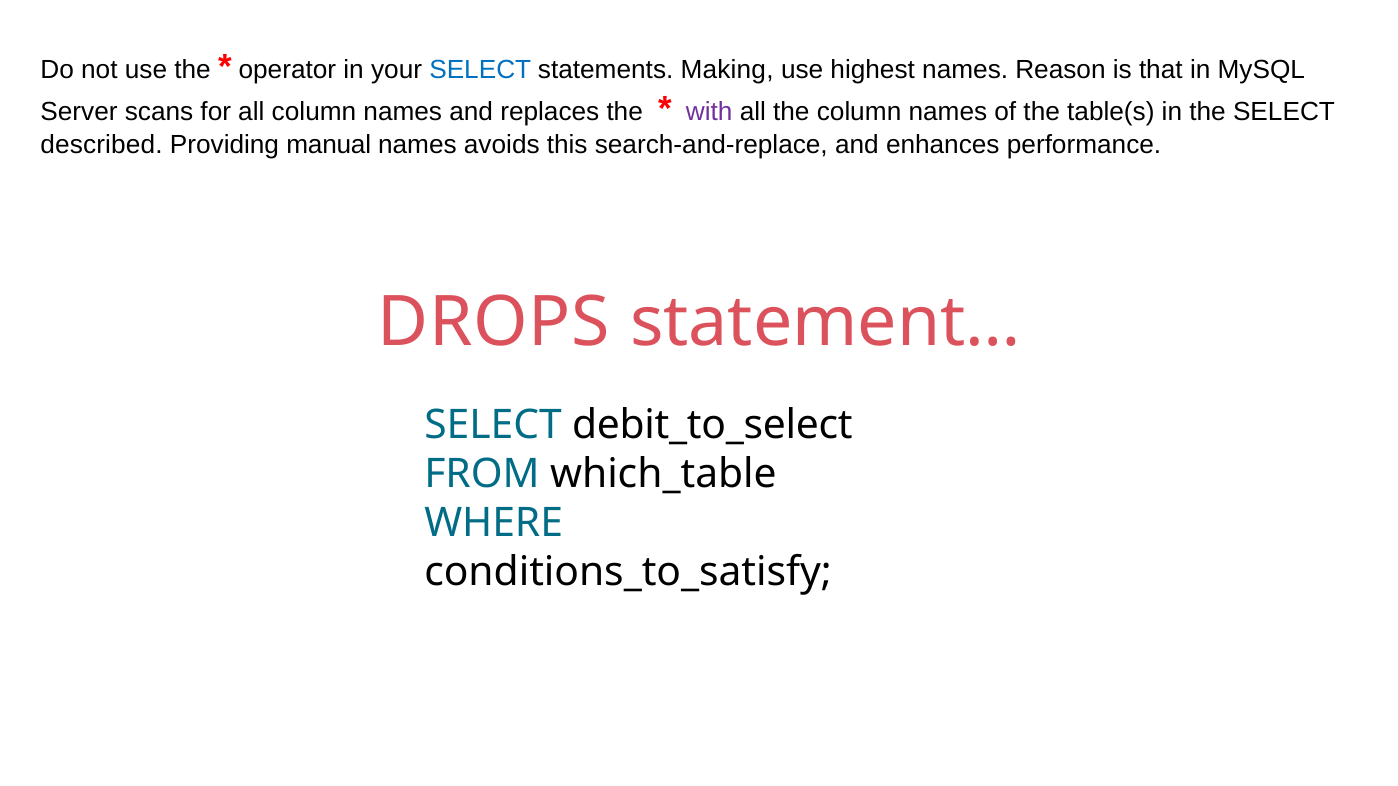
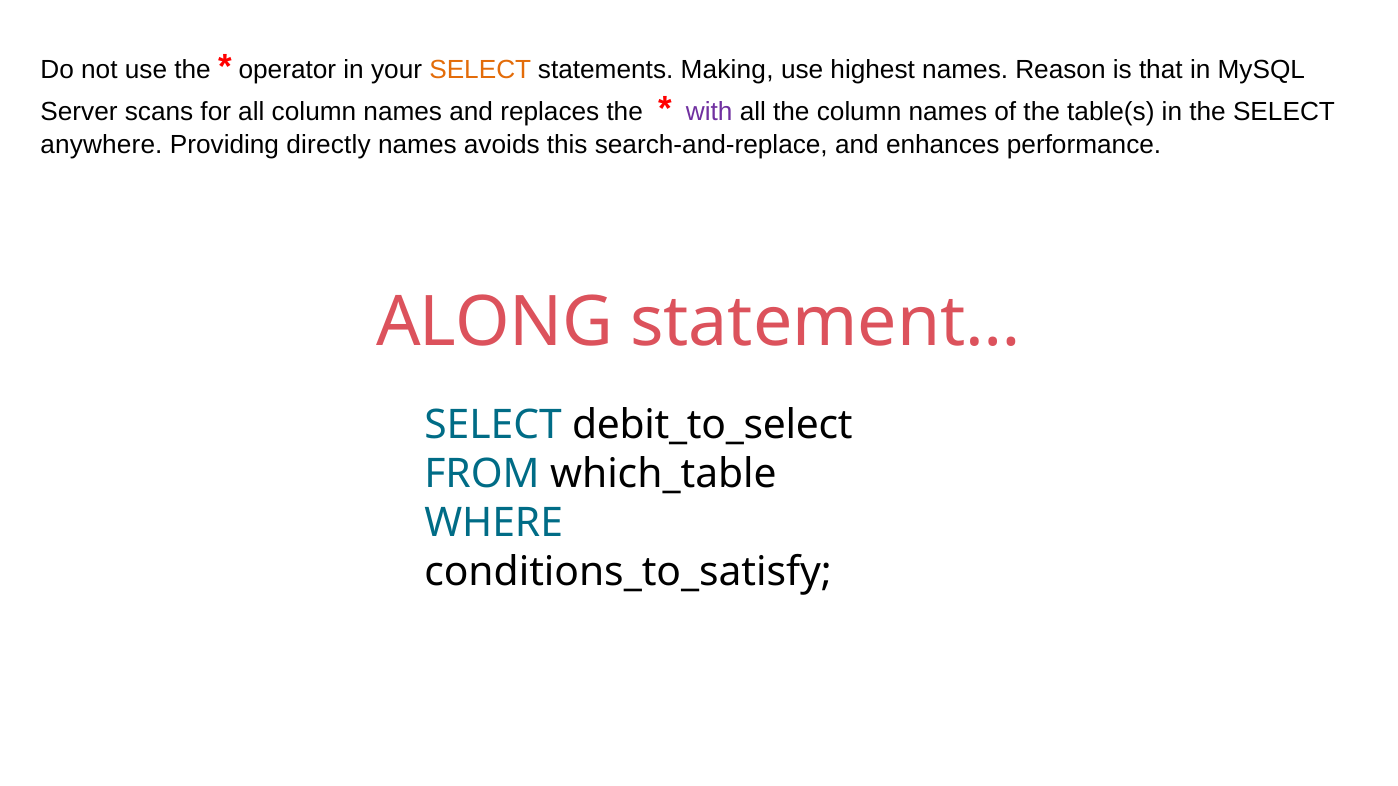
SELECT at (480, 70) colour: blue -> orange
described: described -> anywhere
manual: manual -> directly
DROPS: DROPS -> ALONG
